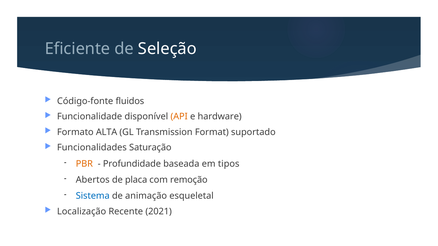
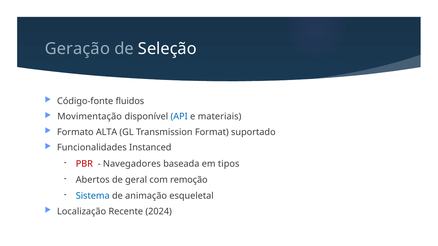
Eficiente: Eficiente -> Geração
Funcionalidade: Funcionalidade -> Movimentação
API colour: orange -> blue
hardware: hardware -> materiais
Saturação: Saturação -> Instanced
PBR colour: orange -> red
Profundidade: Profundidade -> Navegadores
placa: placa -> geral
2021: 2021 -> 2024
